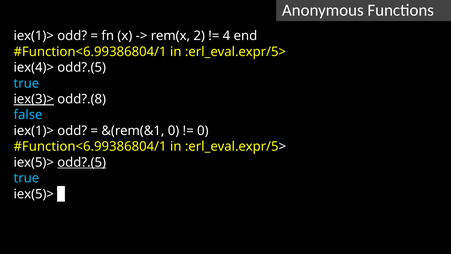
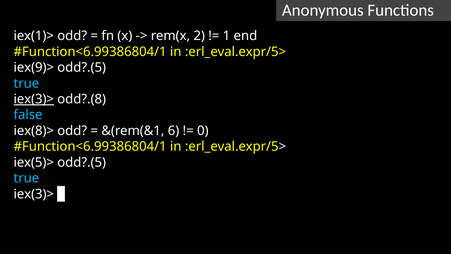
4: 4 -> 1
iex(4)>: iex(4)> -> iex(9)>
iex(1)> at (34, 131): iex(1)> -> iex(8)>
&(rem(&1 0: 0 -> 6
odd?.(5 at (82, 162) underline: present -> none
iex(5)> at (34, 194): iex(5)> -> iex(3)>
